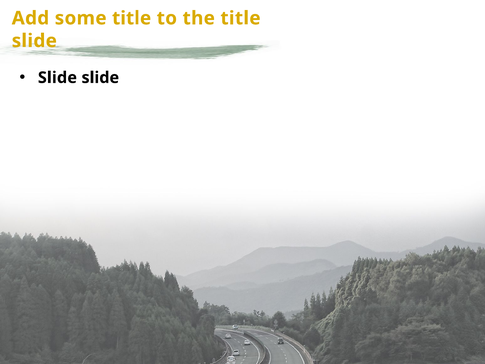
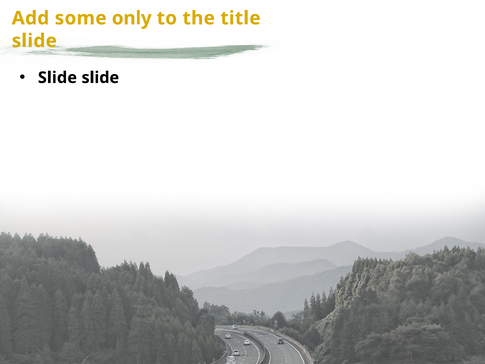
some title: title -> only
